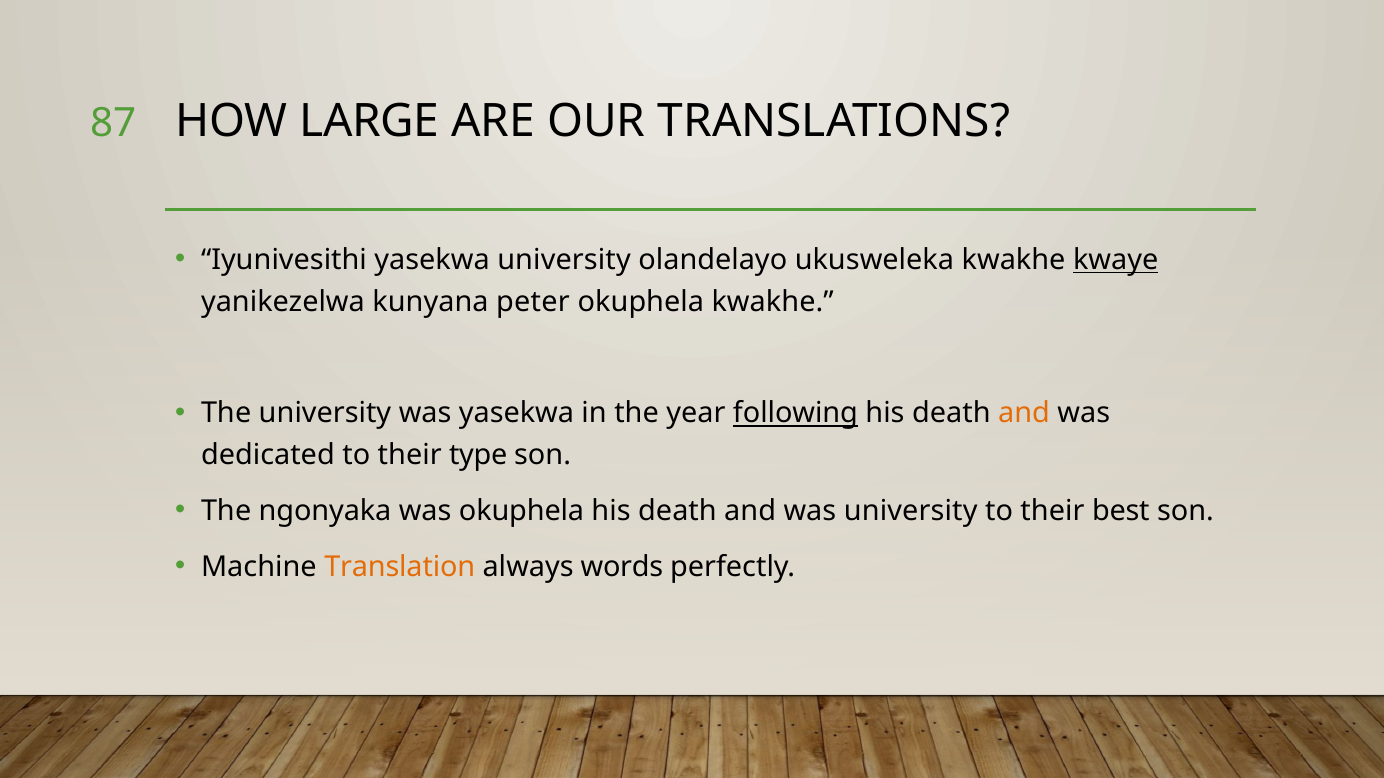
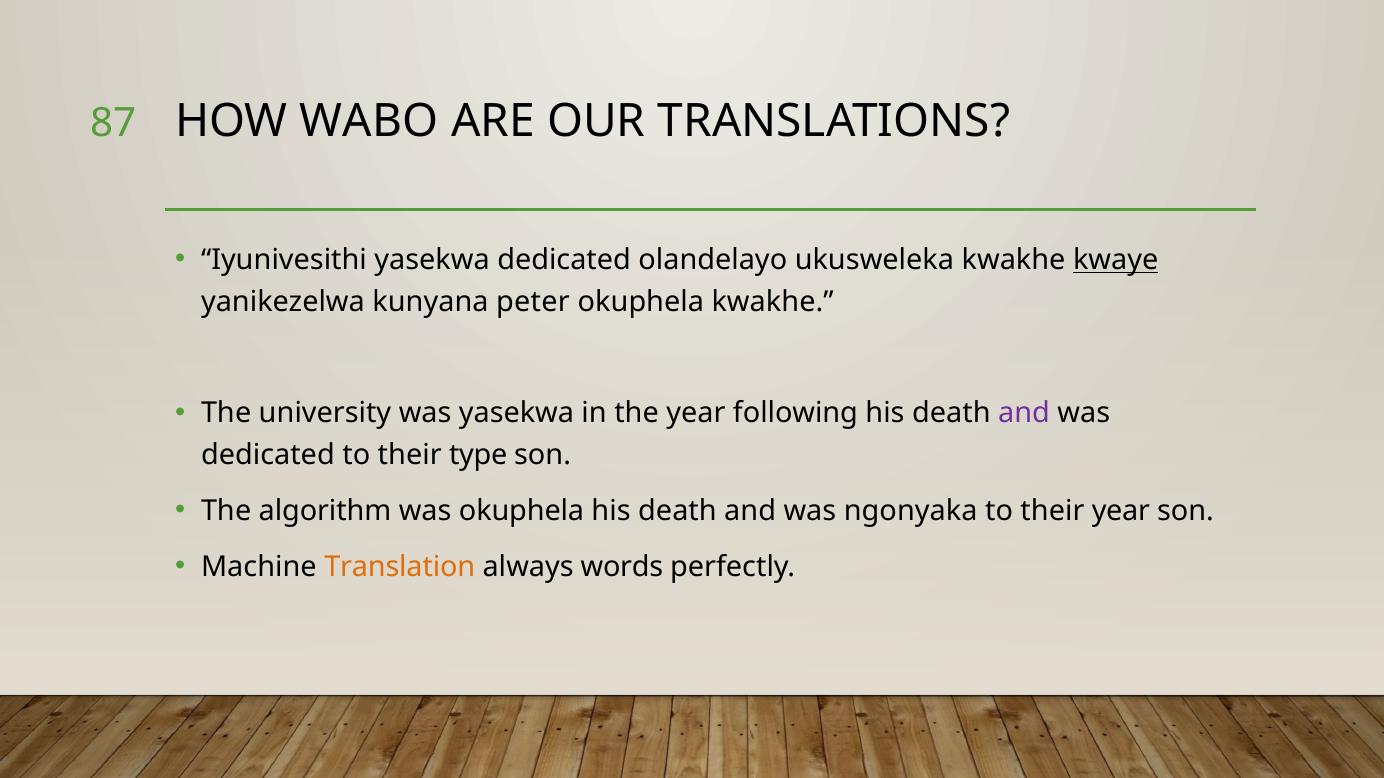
LARGE: LARGE -> WABO
yasekwa university: university -> dedicated
following underline: present -> none
and at (1024, 414) colour: orange -> purple
ngonyaka: ngonyaka -> algorithm
was university: university -> ngonyaka
their best: best -> year
